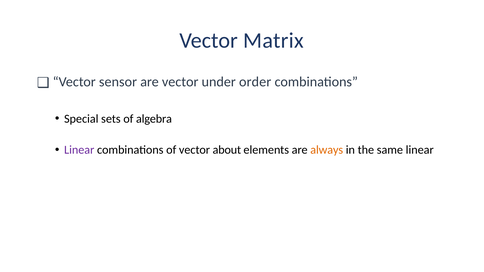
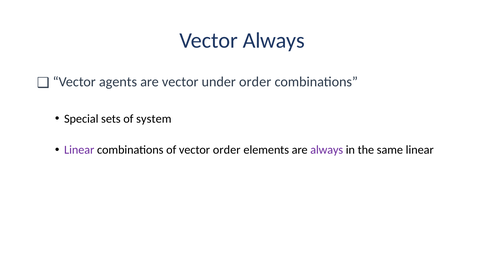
Vector Matrix: Matrix -> Always
sensor: sensor -> agents
algebra: algebra -> system
vector about: about -> order
always at (327, 150) colour: orange -> purple
